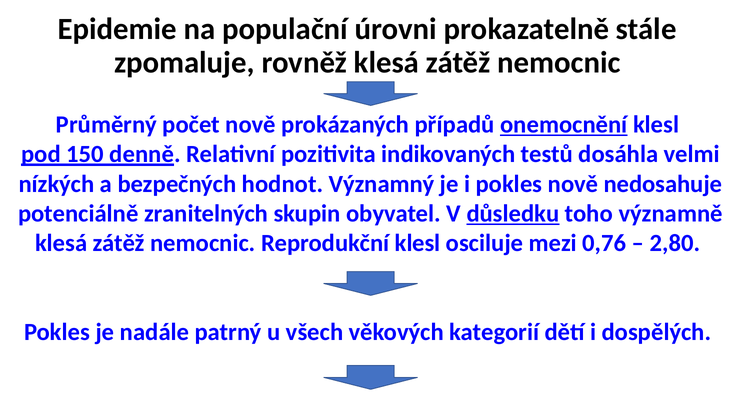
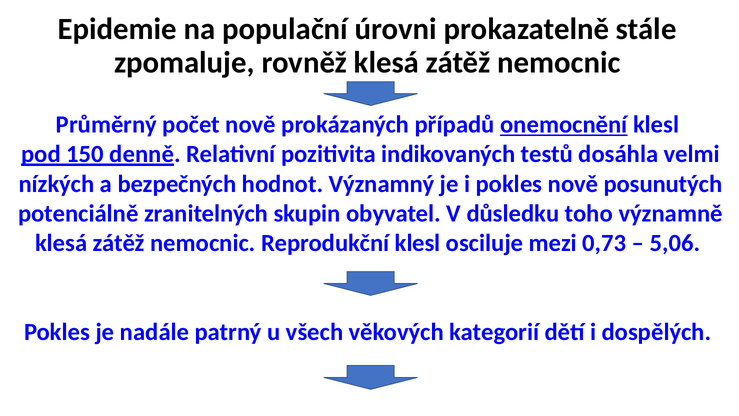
nedosahuje: nedosahuje -> posunutých
důsledku underline: present -> none
0,76: 0,76 -> 0,73
2,80: 2,80 -> 5,06
